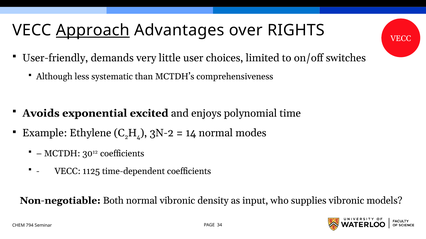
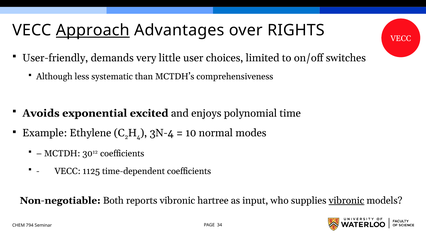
3N-2: 3N-2 -> 3N-4
14: 14 -> 10
Both normal: normal -> reports
density: density -> hartree
vibronic at (346, 201) underline: none -> present
